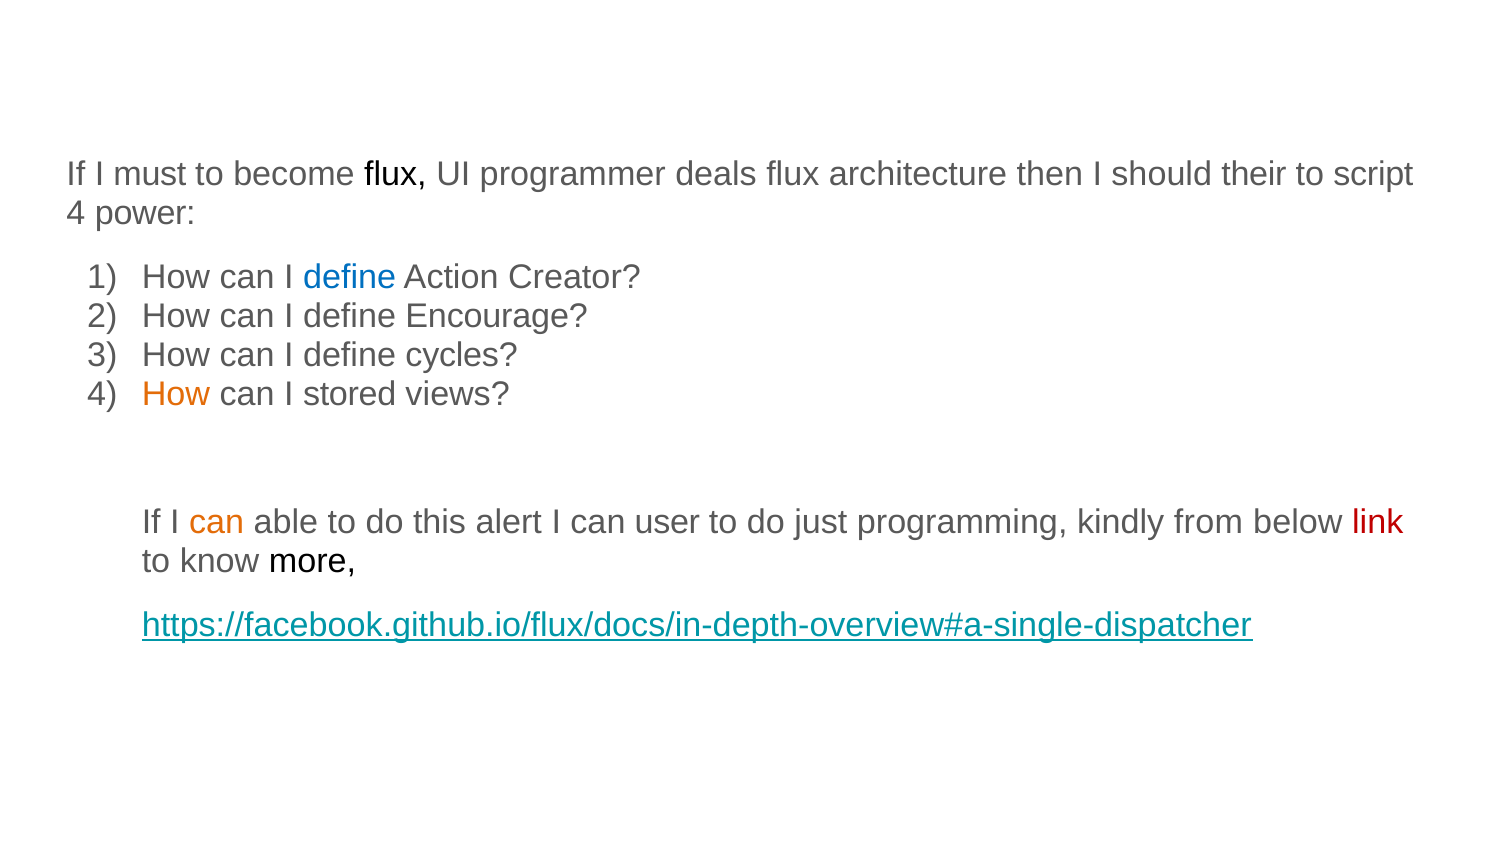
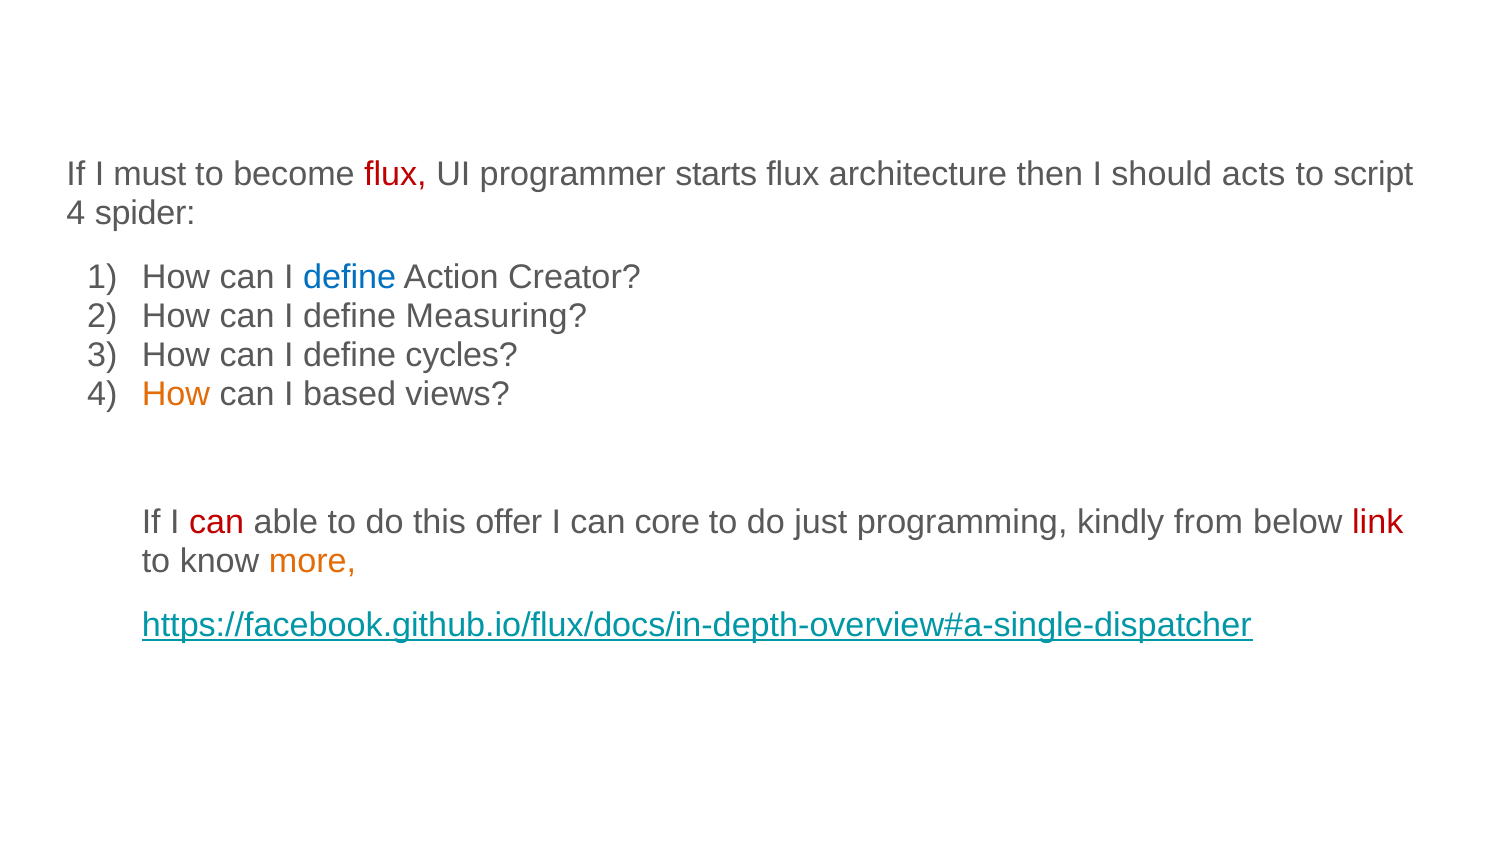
flux at (395, 174) colour: black -> red
deals: deals -> starts
their: their -> acts
power: power -> spider
Encourage: Encourage -> Measuring
stored: stored -> based
can at (217, 522) colour: orange -> red
alert: alert -> offer
user: user -> core
more colour: black -> orange
